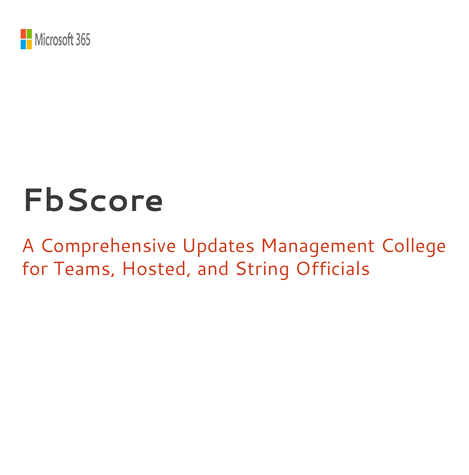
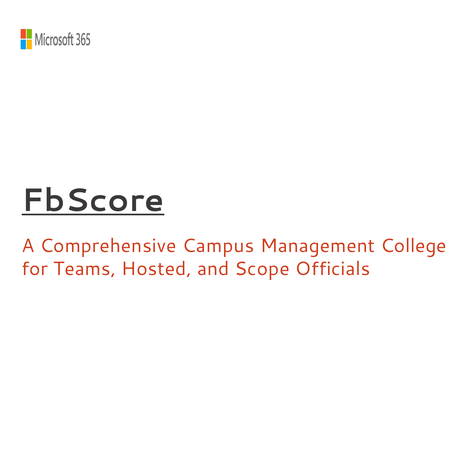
FbScore underline: none -> present
Updates: Updates -> Campus
String: String -> Scope
